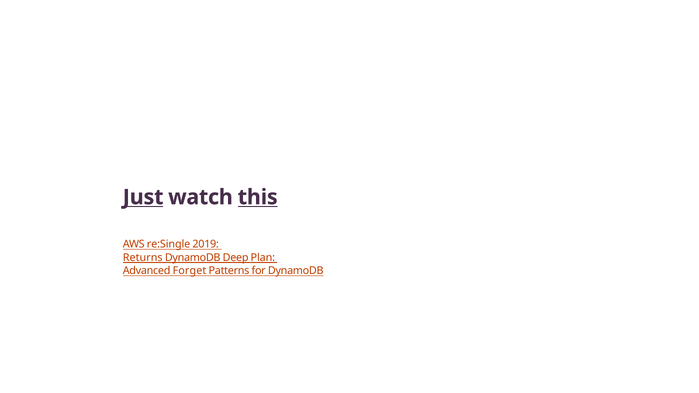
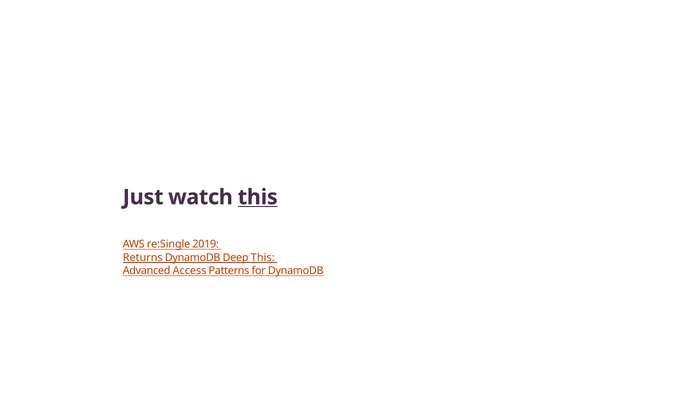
Just underline: present -> none
Deep Plan: Plan -> This
Forget: Forget -> Access
